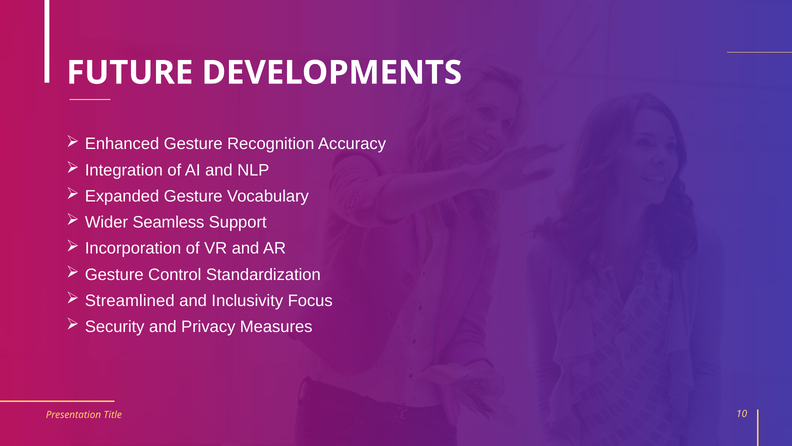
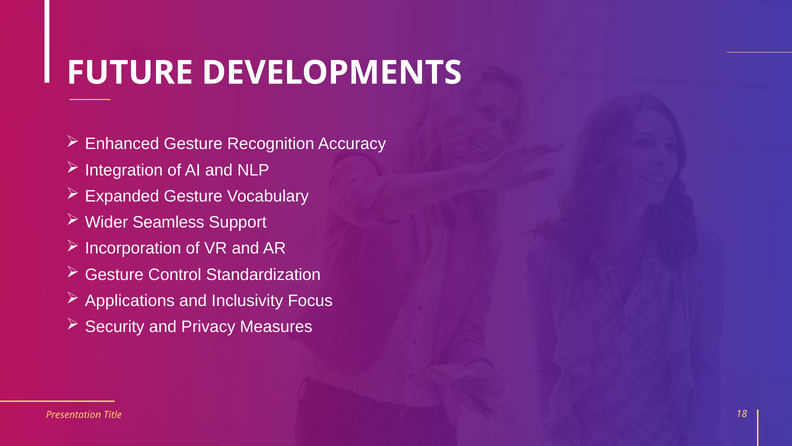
Streamlined: Streamlined -> Applications
10: 10 -> 18
